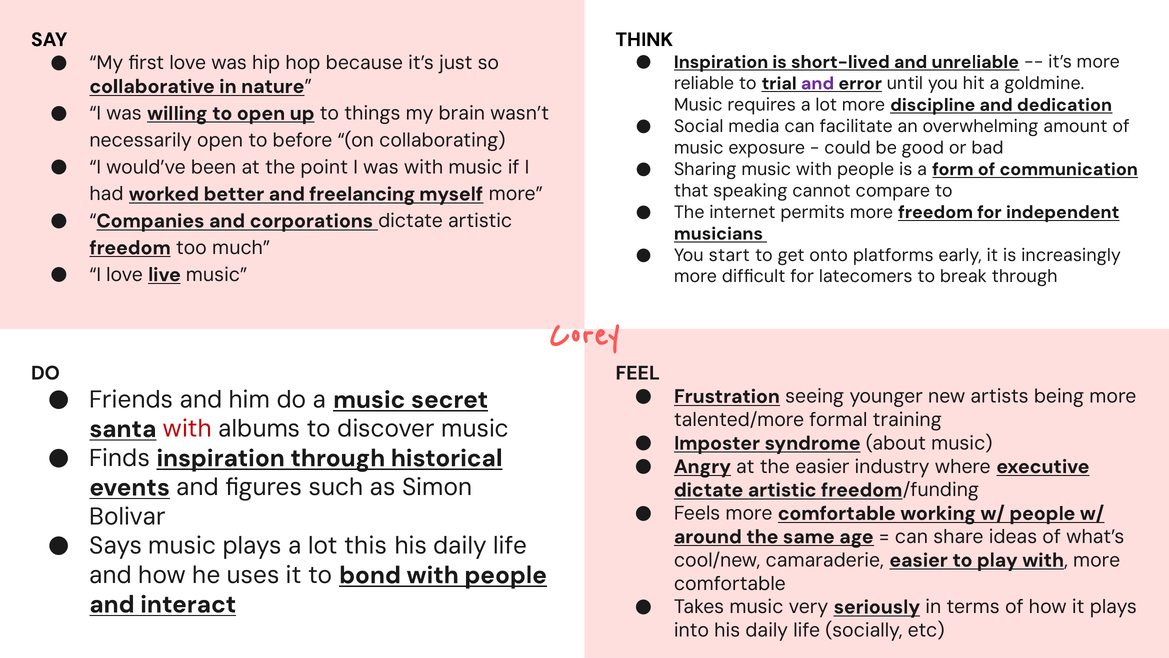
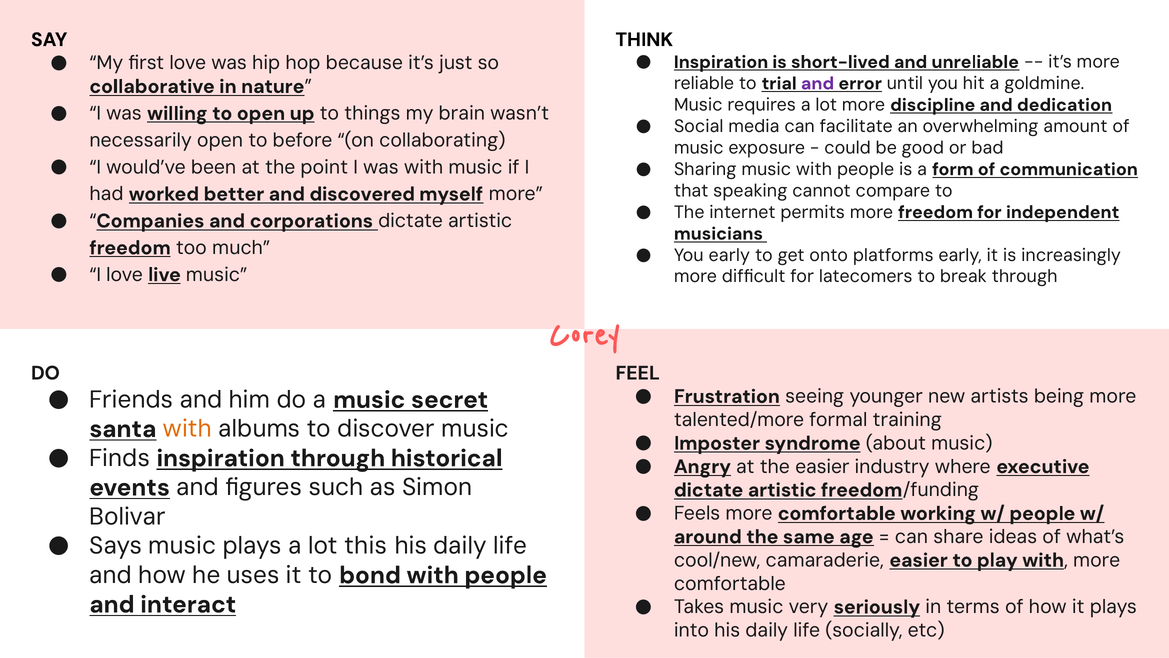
freelancing: freelancing -> discovered
You start: start -> early
with at (187, 429) colour: red -> orange
